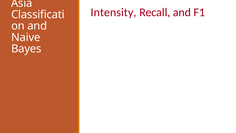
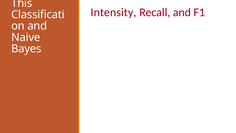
Asia: Asia -> This
